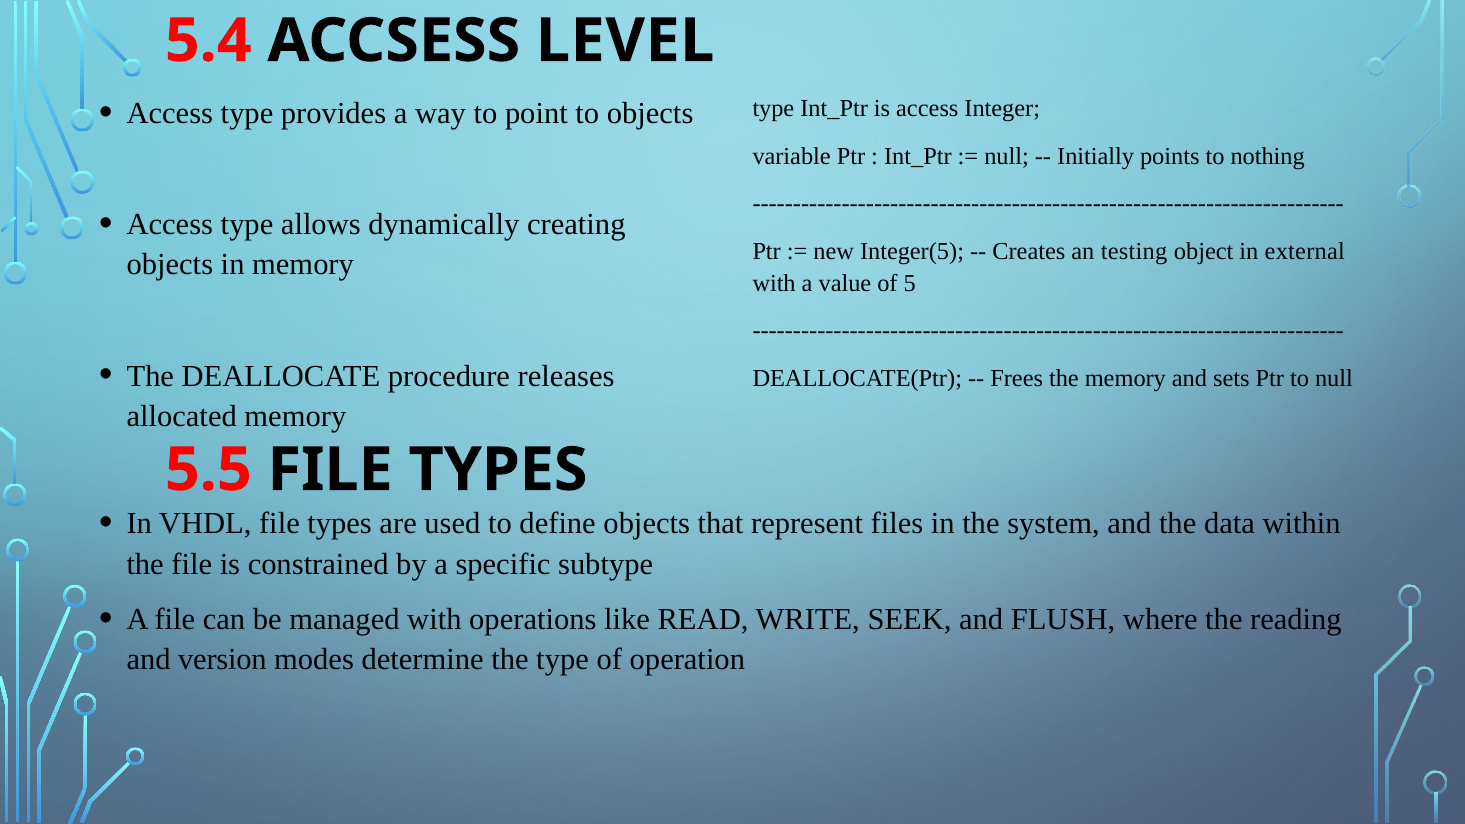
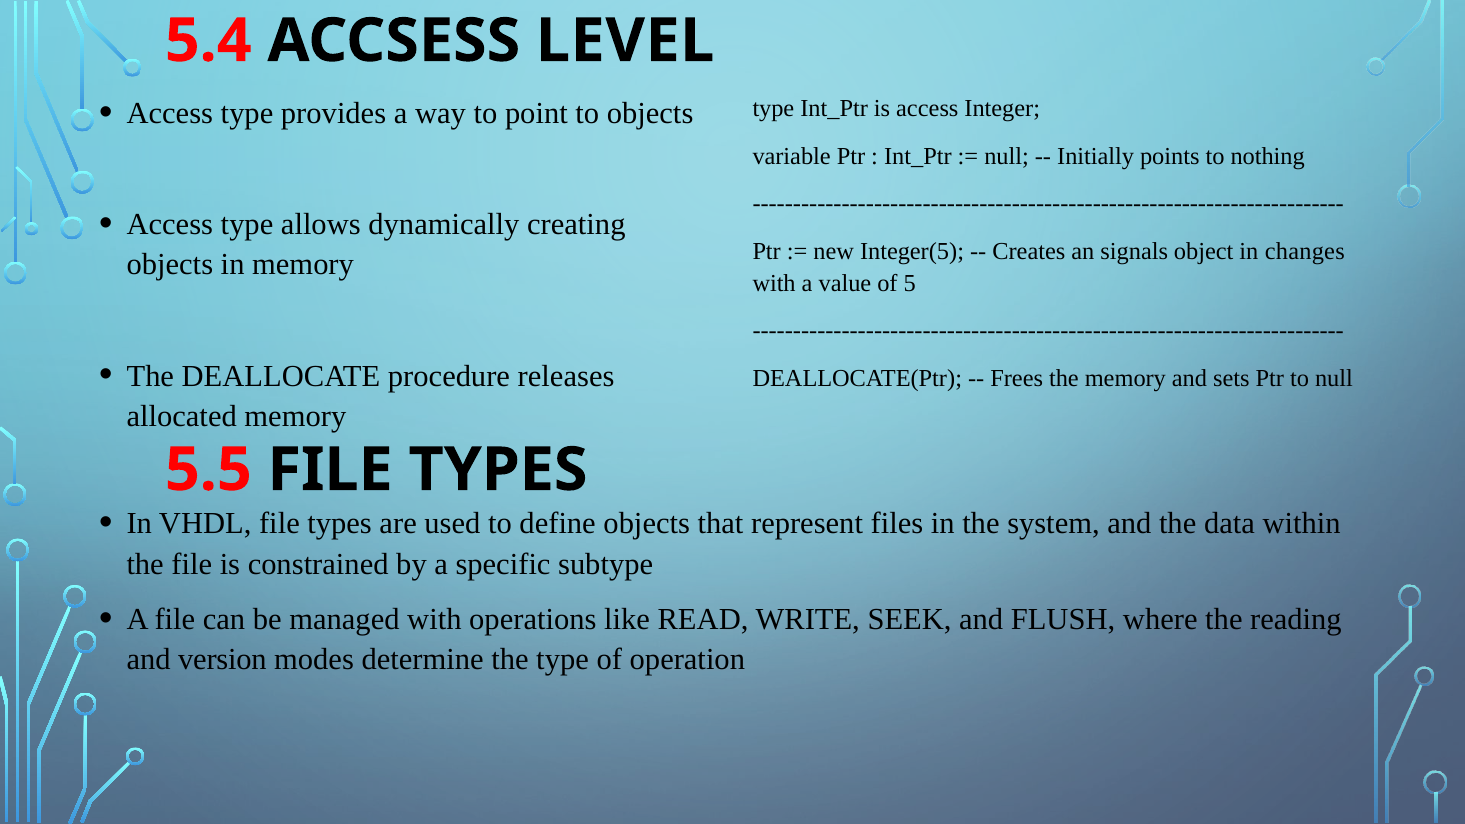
testing: testing -> signals
external: external -> changes
